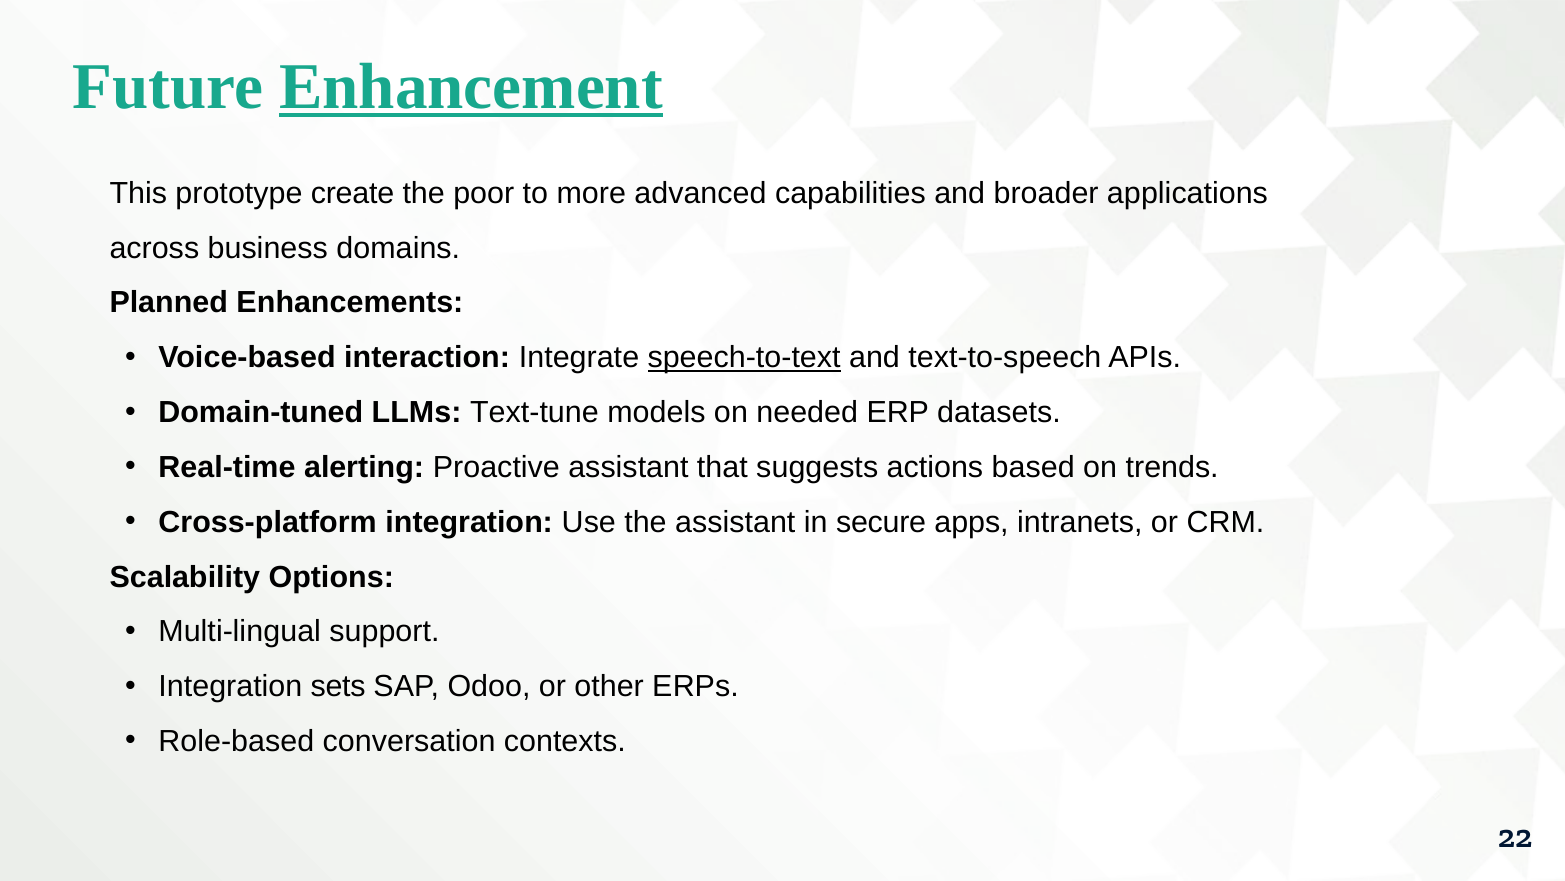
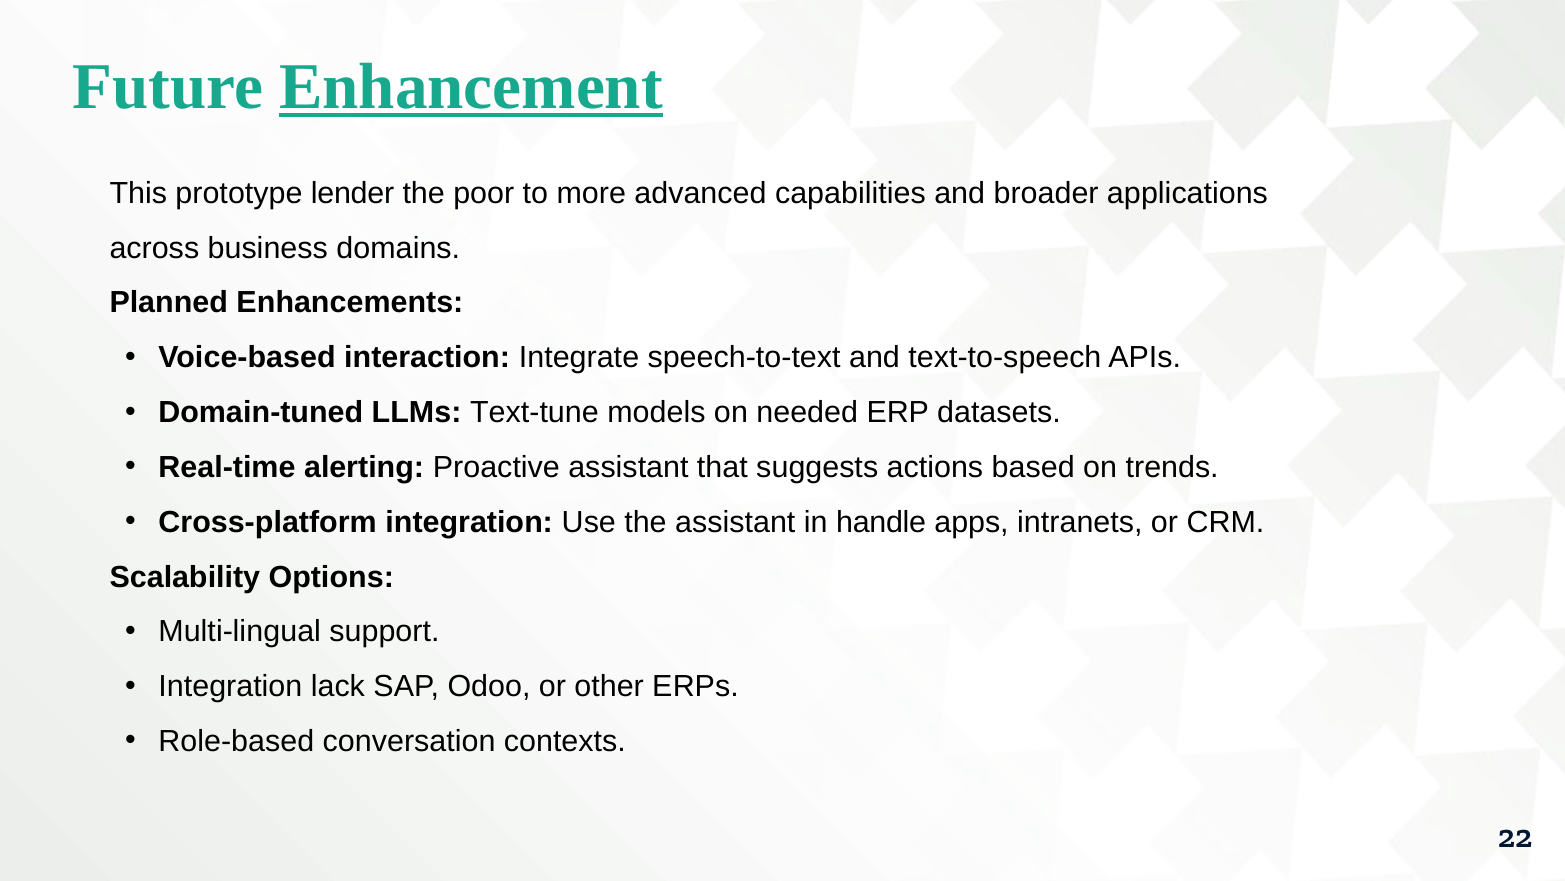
create: create -> lender
speech-to-text underline: present -> none
secure: secure -> handle
sets: sets -> lack
